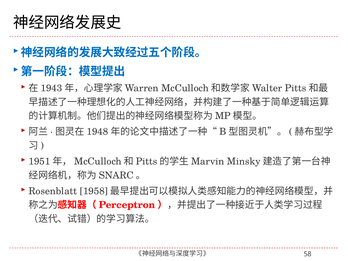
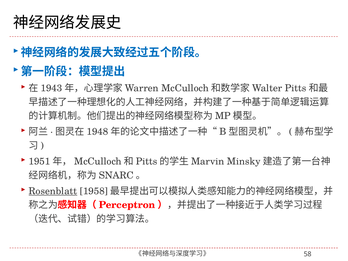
Rosenblatt underline: none -> present
